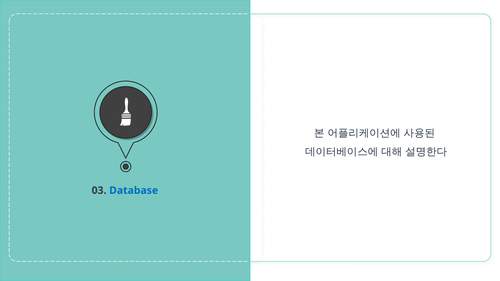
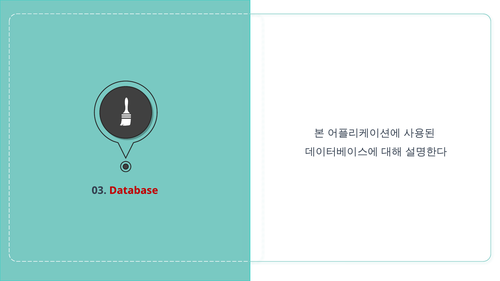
Database colour: blue -> red
